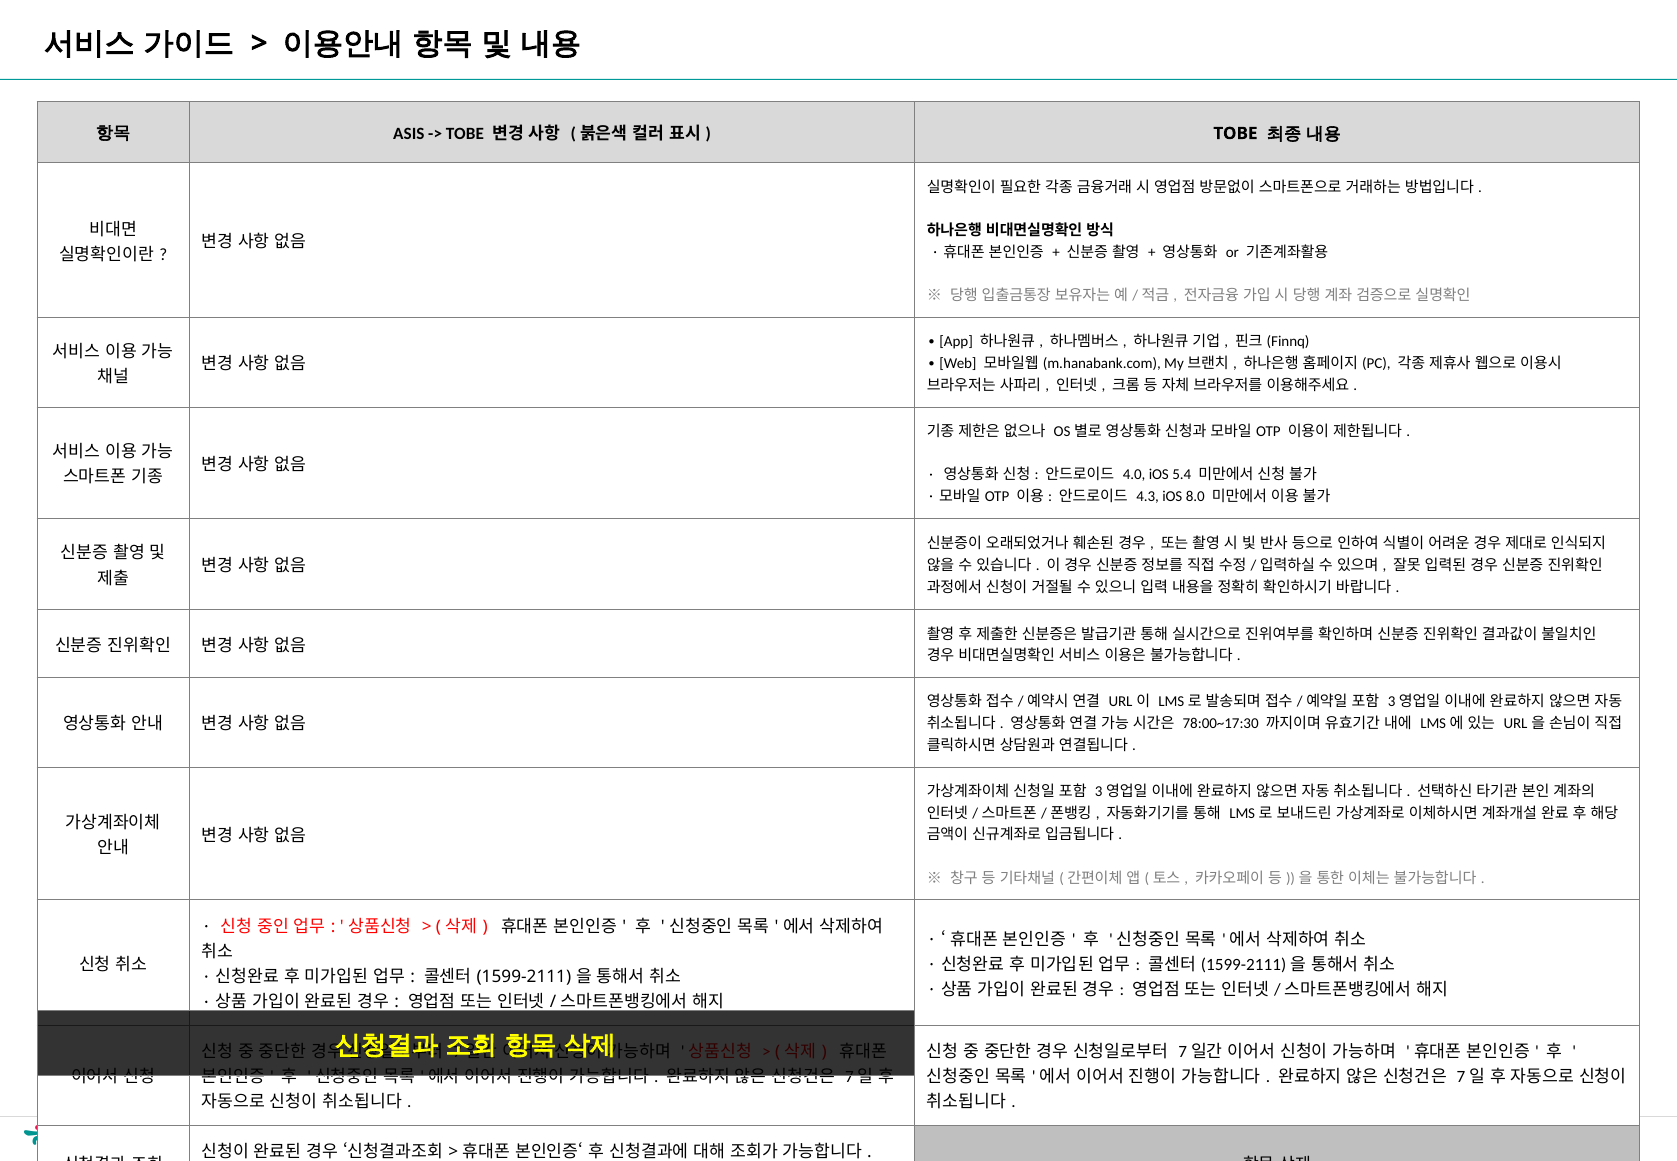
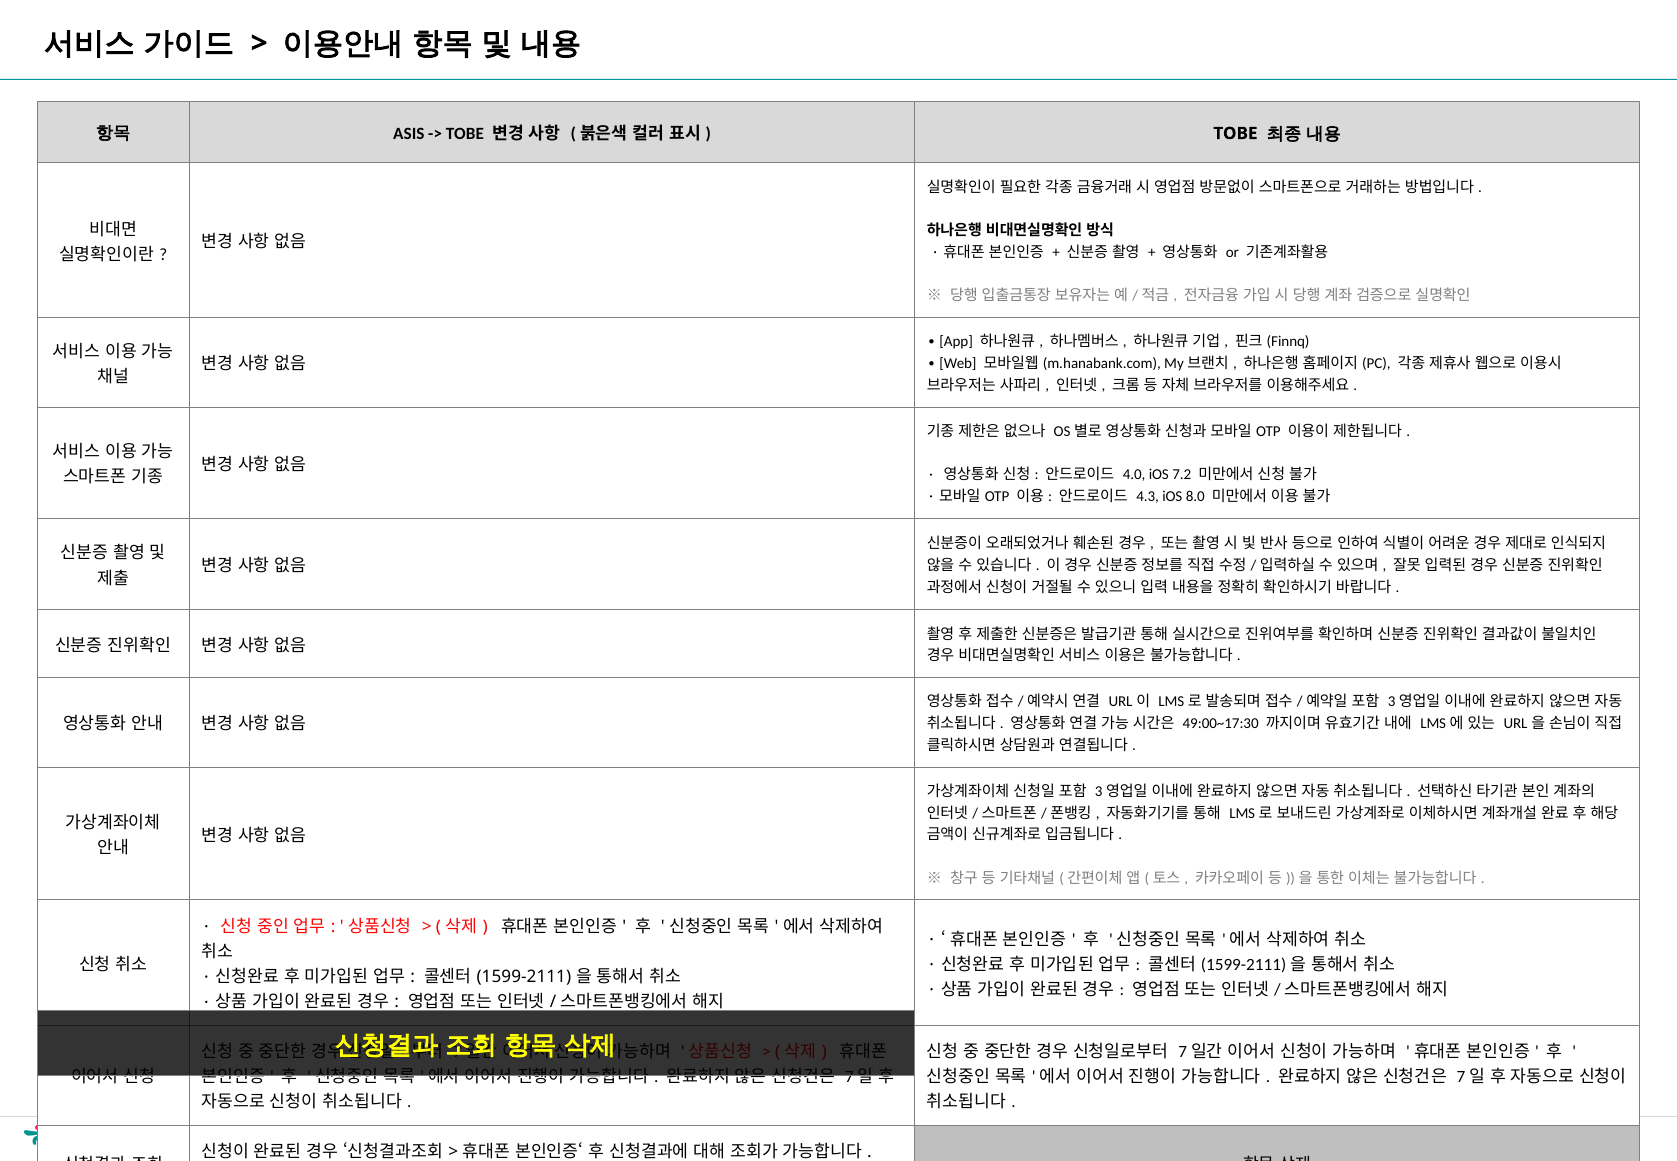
5.4: 5.4 -> 7.2
78:00~17:30: 78:00~17:30 -> 49:00~17:30
